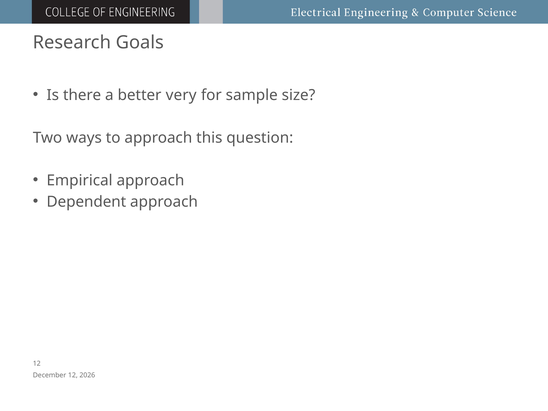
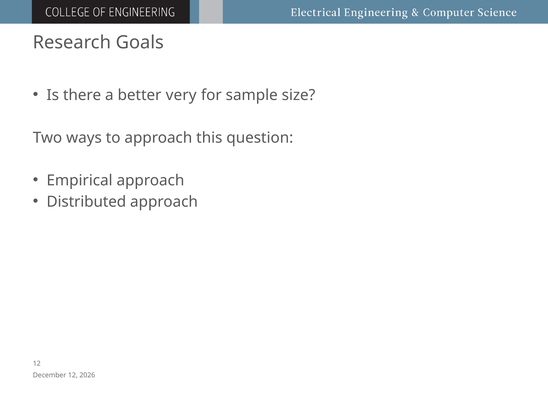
Dependent: Dependent -> Distributed
